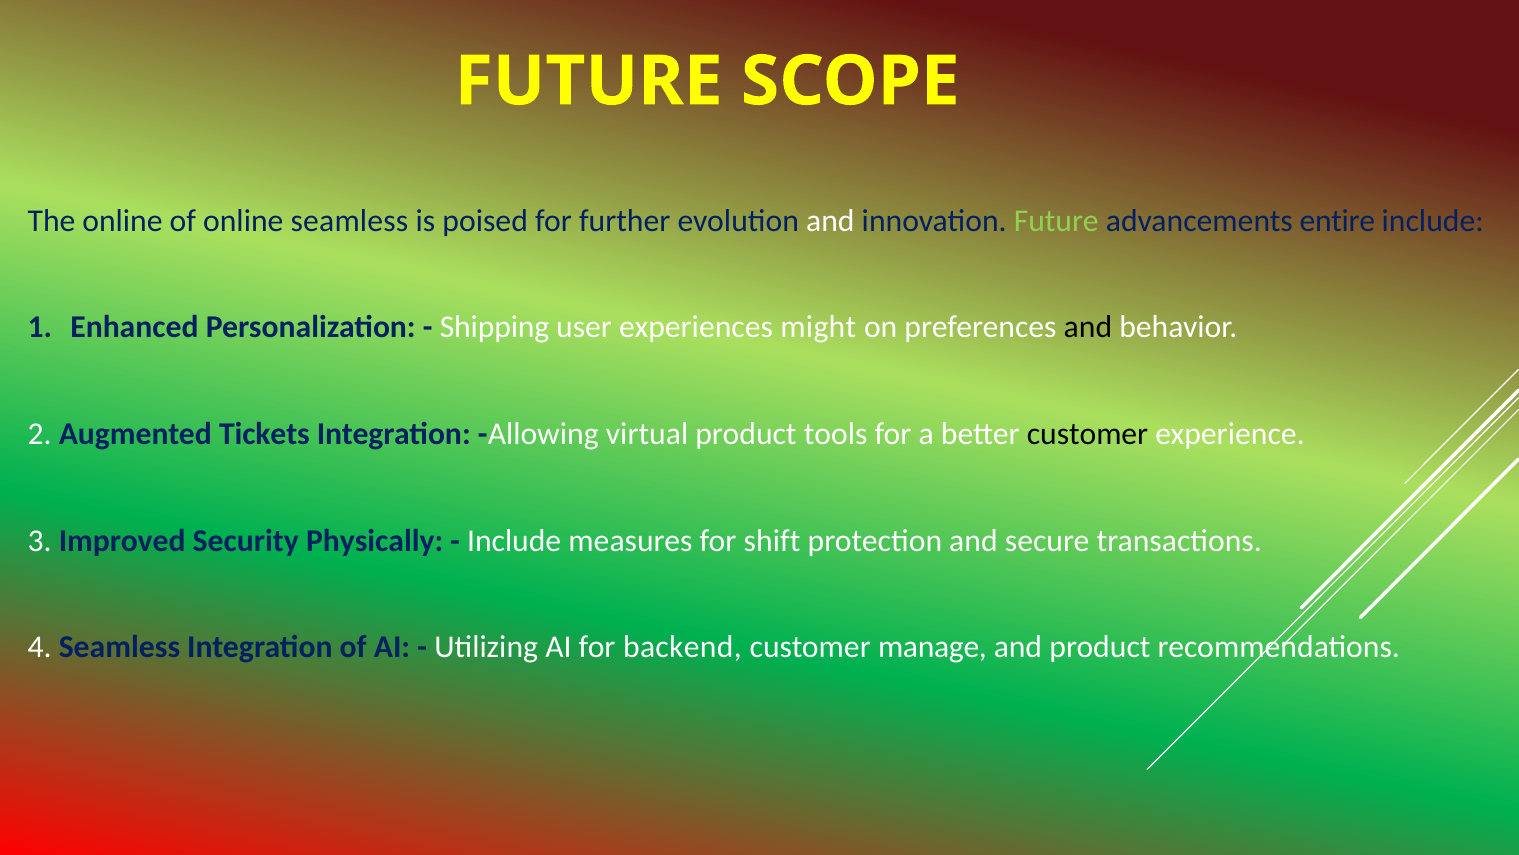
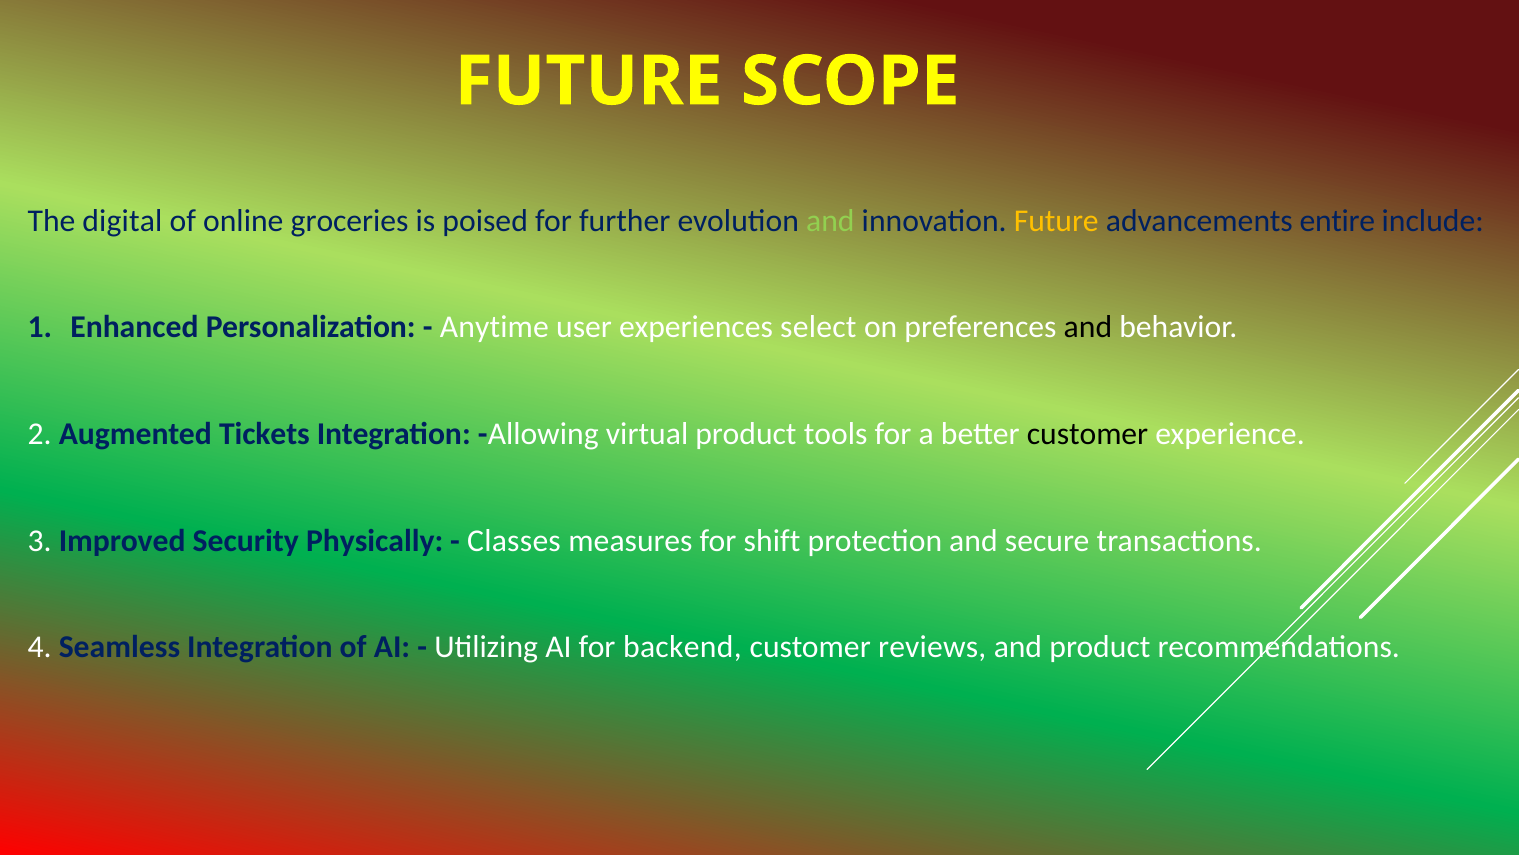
The online: online -> digital
online seamless: seamless -> groceries
and at (830, 221) colour: white -> light green
Future at (1056, 221) colour: light green -> yellow
Shipping: Shipping -> Anytime
might: might -> select
Include at (514, 540): Include -> Classes
manage: manage -> reviews
